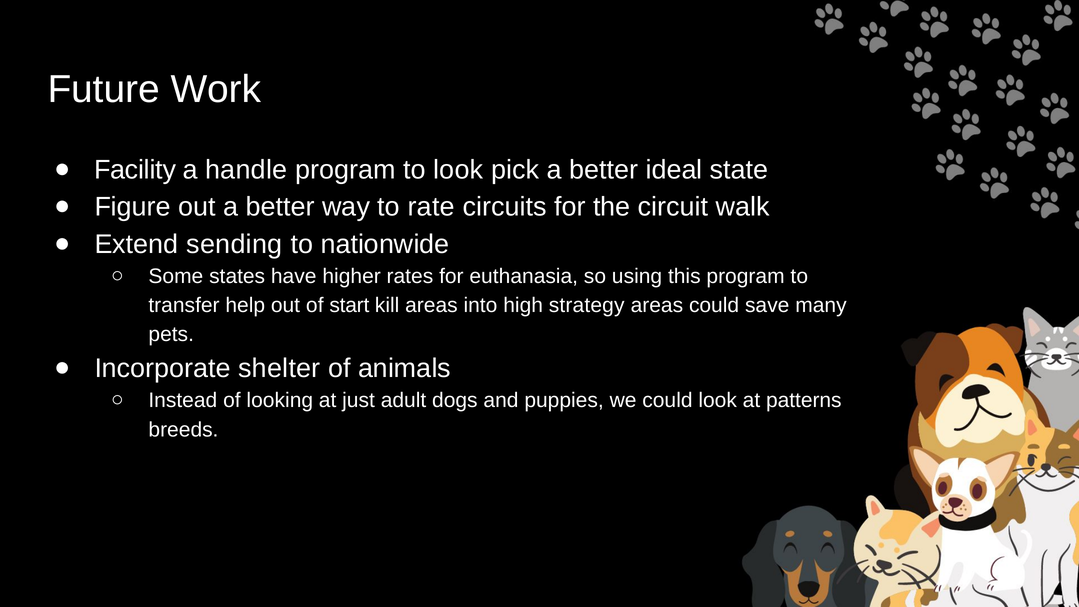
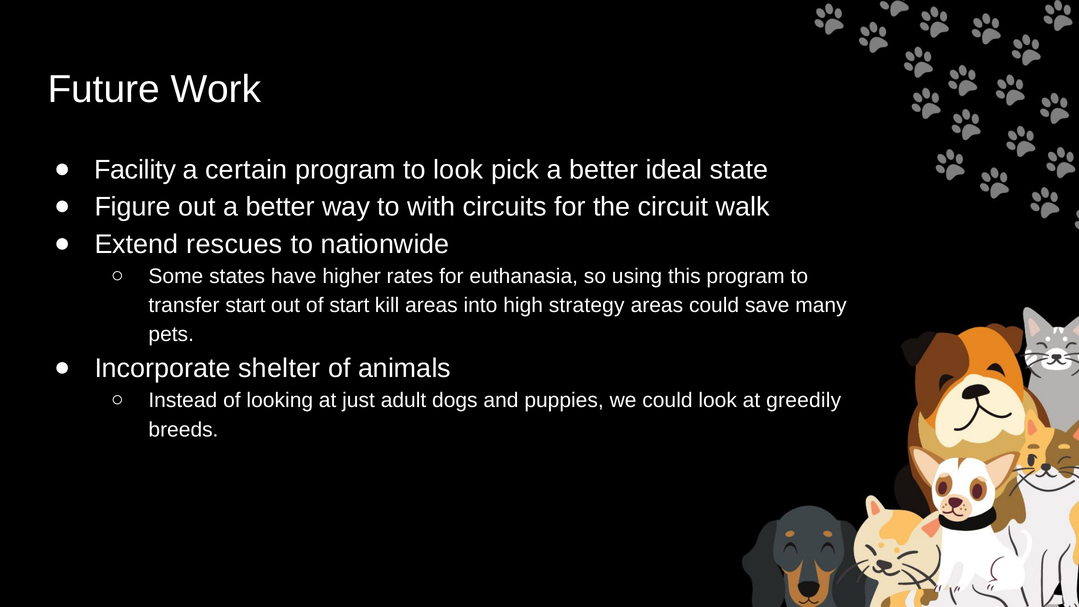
handle: handle -> certain
rate: rate -> with
sending: sending -> rescues
transfer help: help -> start
patterns: patterns -> greedily
